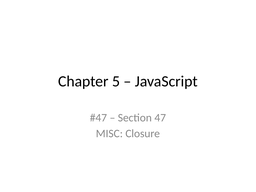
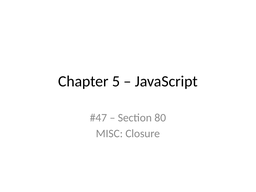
47: 47 -> 80
